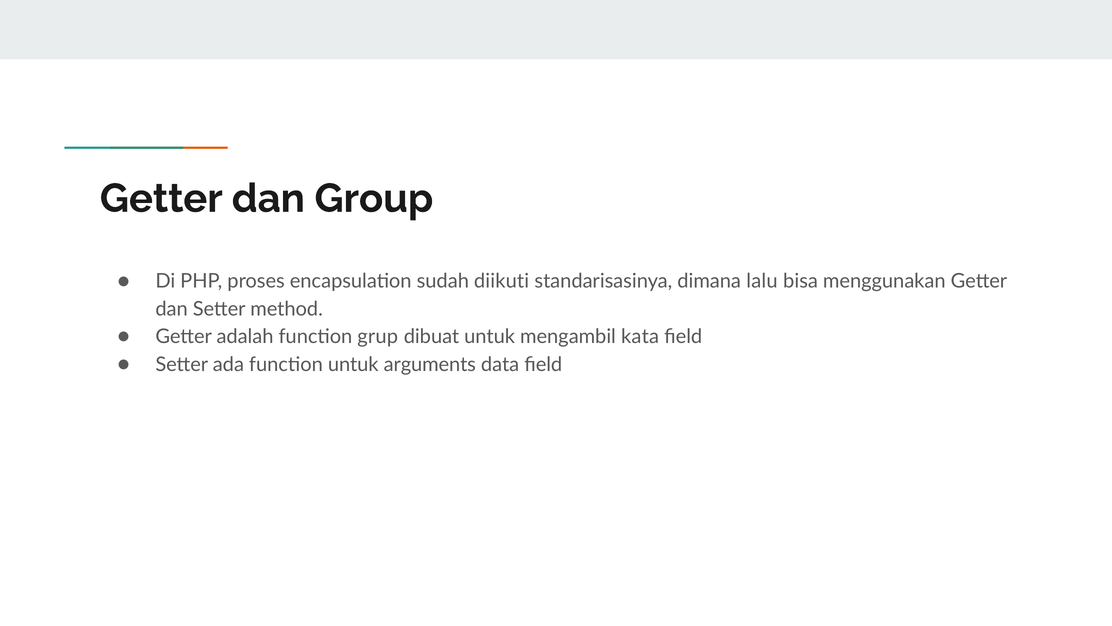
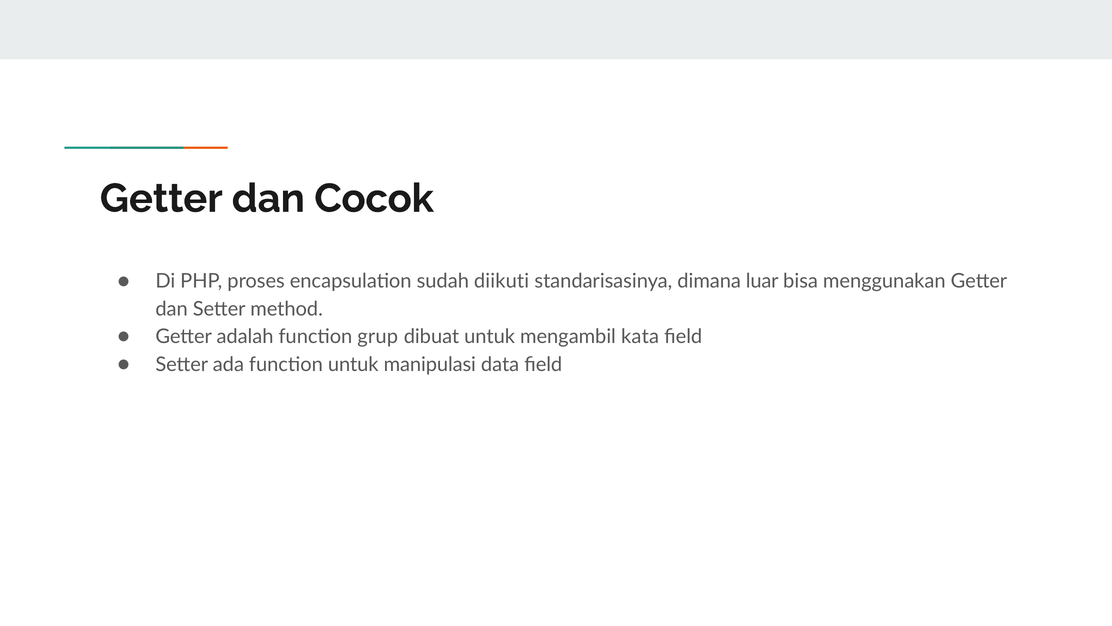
Group: Group -> Cocok
lalu: lalu -> luar
arguments: arguments -> manipulasi
